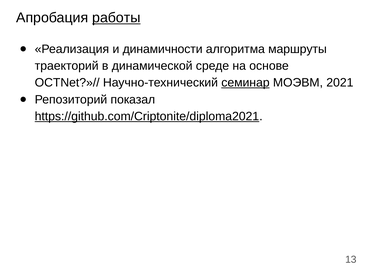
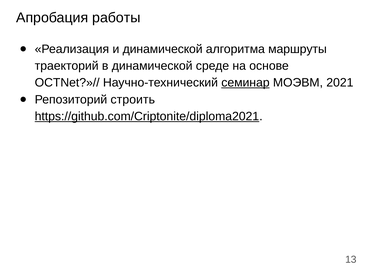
работы underline: present -> none
и динамичности: динамичности -> динамической
показал: показал -> строить
